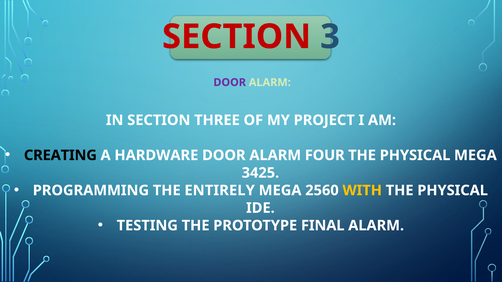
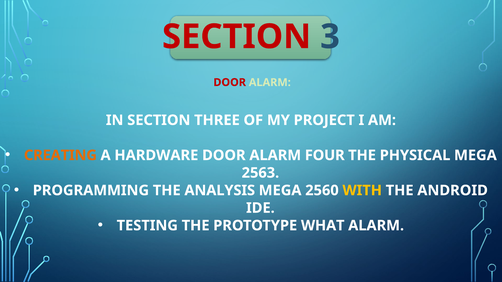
DOOR at (230, 83) colour: purple -> red
CREATING colour: black -> orange
3425: 3425 -> 2563
ENTIRELY: ENTIRELY -> ANALYSIS
PHYSICAL at (453, 191): PHYSICAL -> ANDROID
FINAL: FINAL -> WHAT
